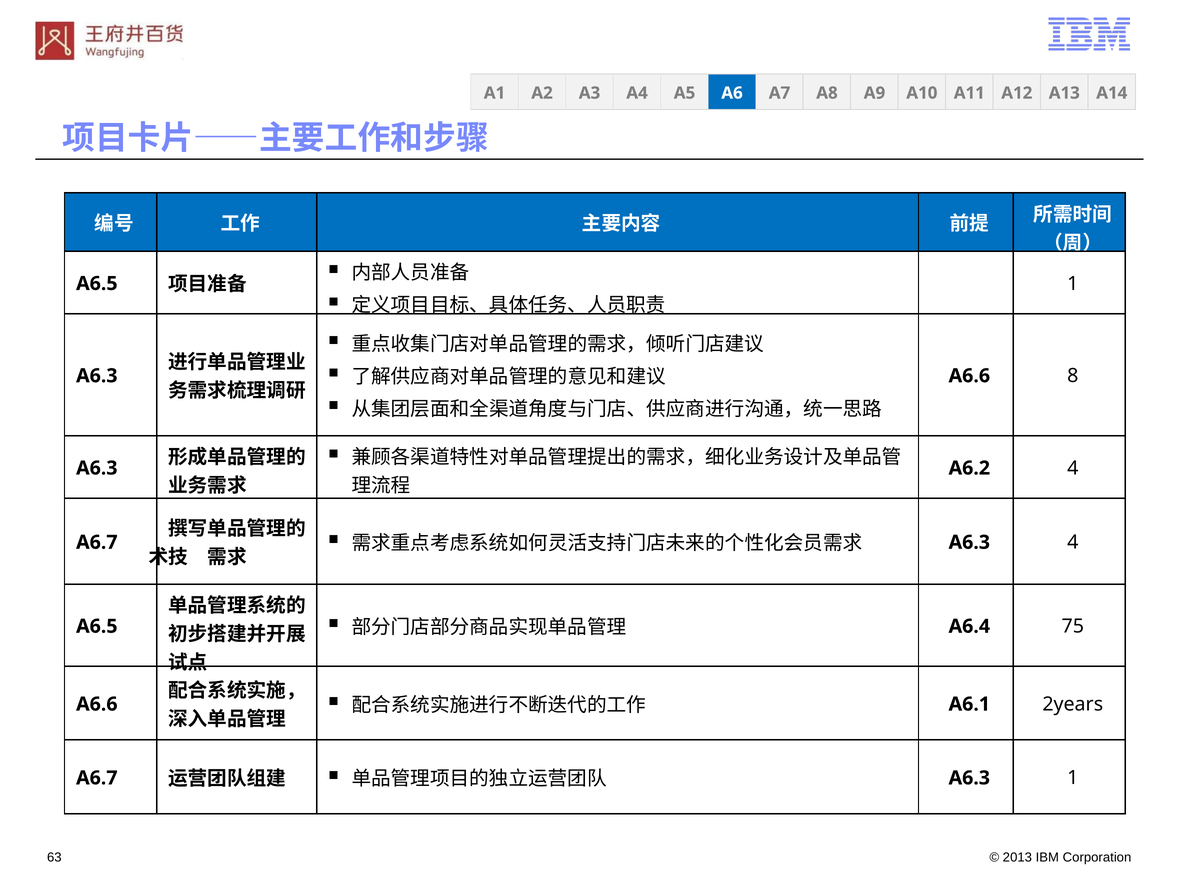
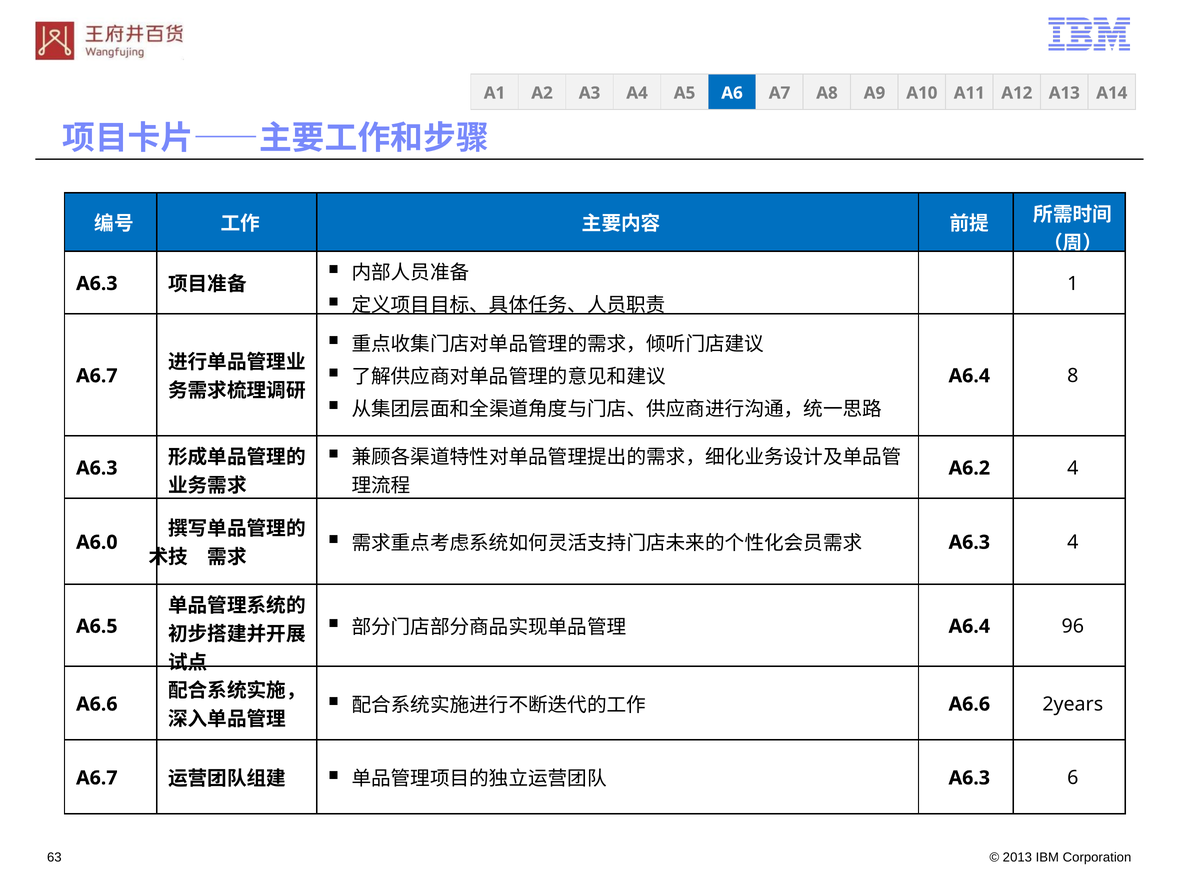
A6.5 at (97, 284): A6.5 -> A6.3
A6.3 at (97, 376): A6.3 -> A6.7
A6.6 at (969, 376): A6.6 -> A6.4
A6.7 at (97, 542): A6.7 -> A6.0
75: 75 -> 96
A6.1 at (969, 704): A6.1 -> A6.6
A6.3 1: 1 -> 6
